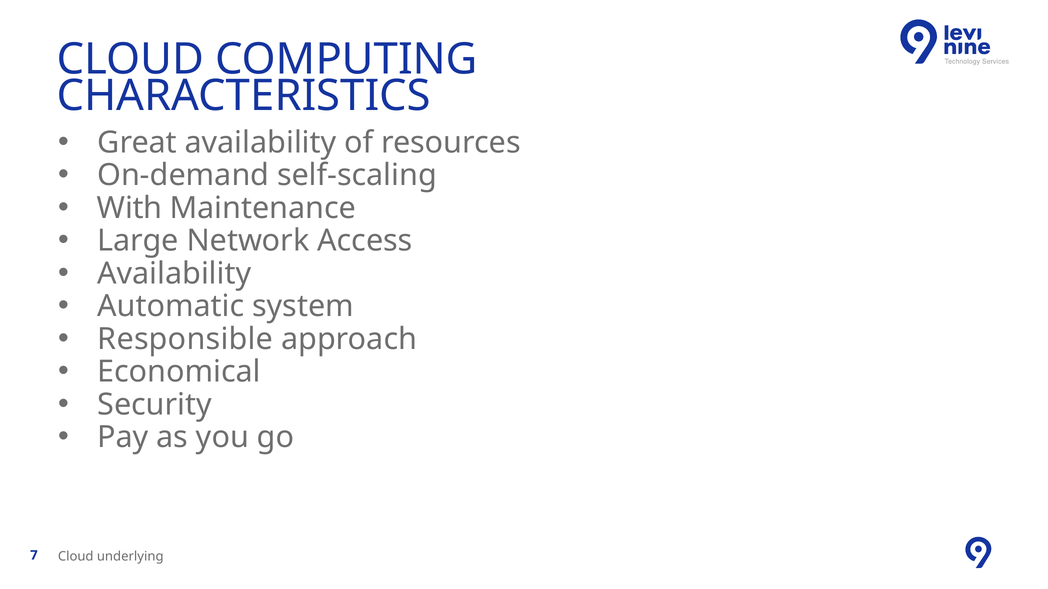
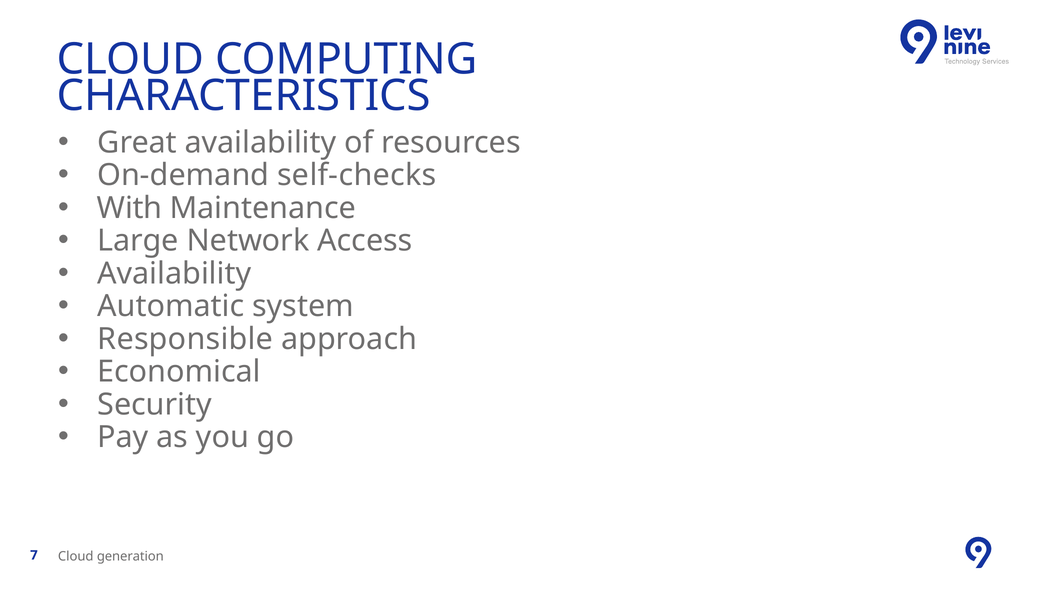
self-scaling: self-scaling -> self-checks
underlying: underlying -> generation
